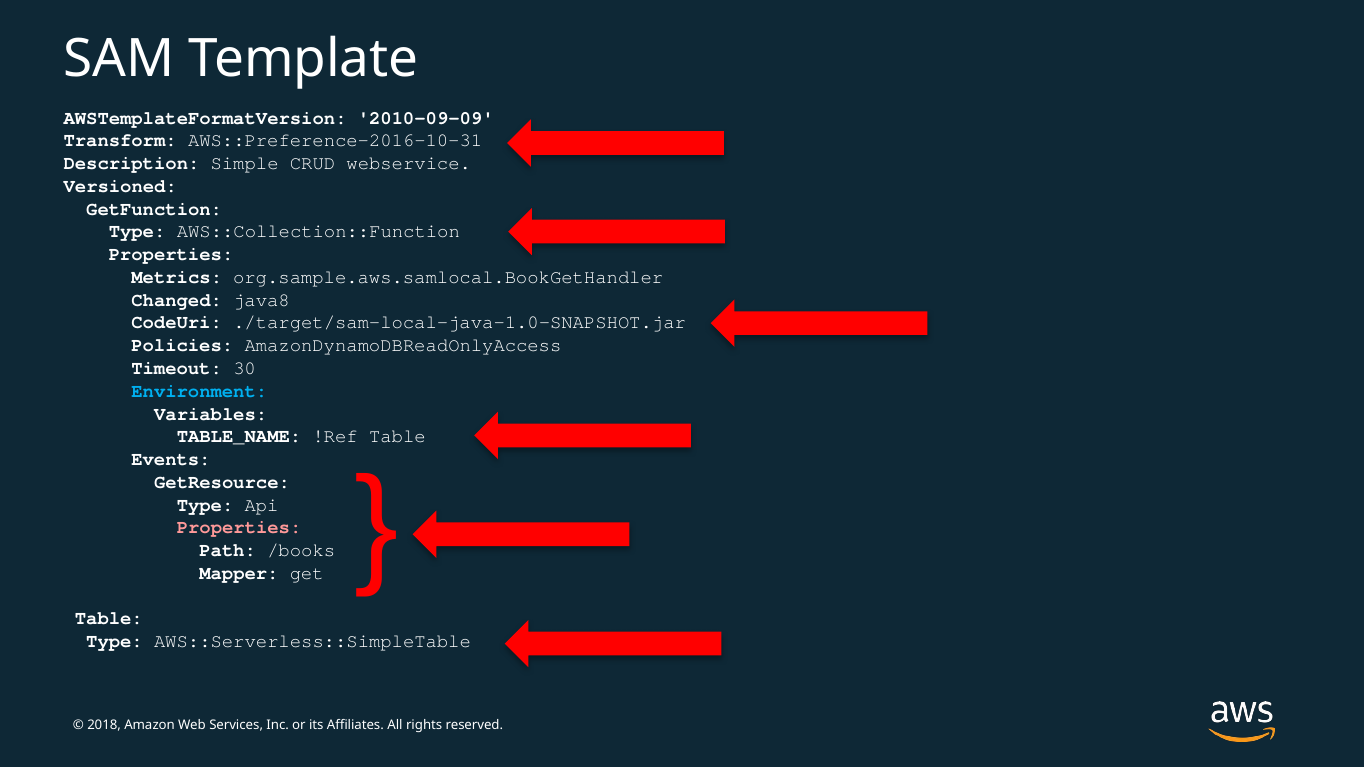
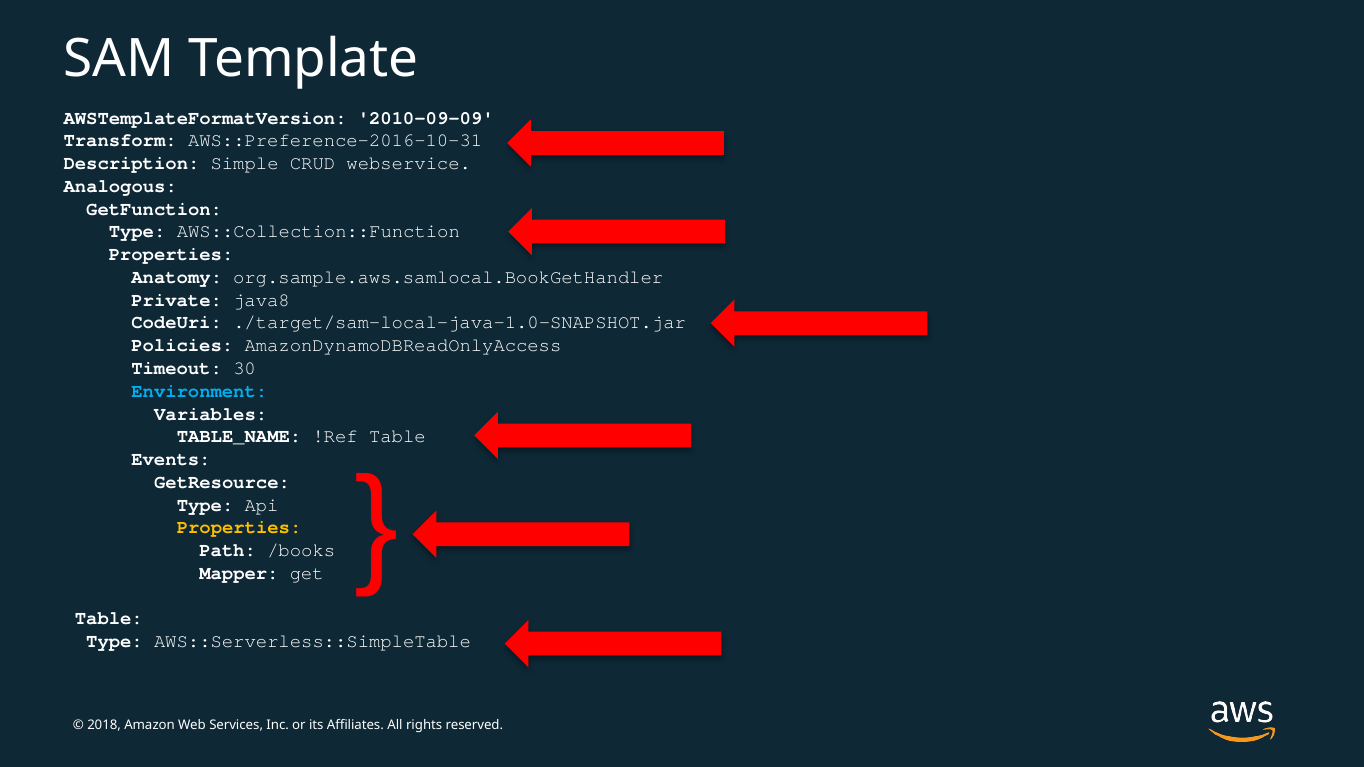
Versioned: Versioned -> Analogous
Metrics: Metrics -> Anatomy
Changed: Changed -> Private
Properties at (239, 528) colour: pink -> yellow
